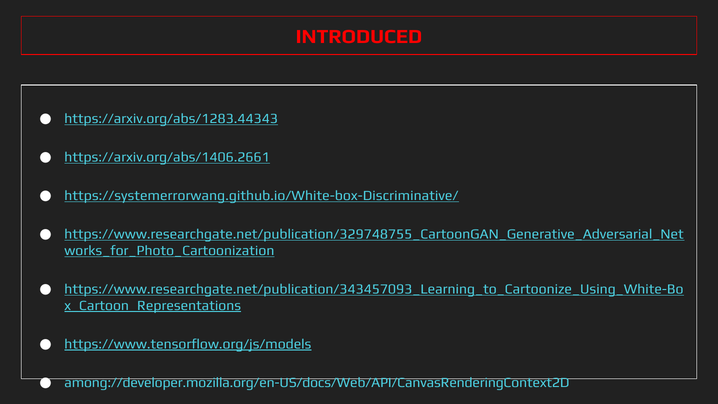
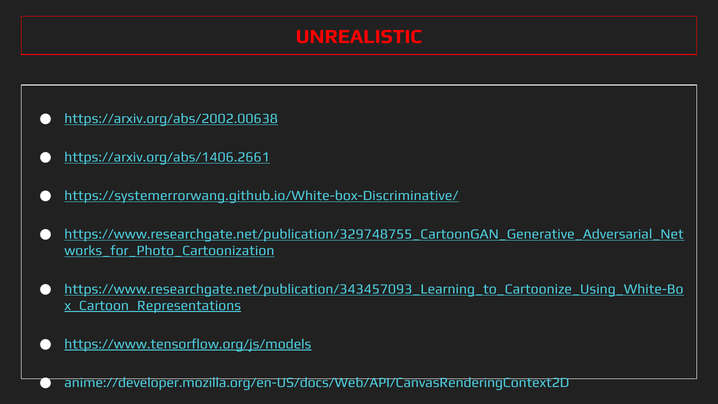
INTRODUCED: INTRODUCED -> UNREALISTIC
https://arxiv.org/abs/1283.44343: https://arxiv.org/abs/1283.44343 -> https://arxiv.org/abs/2002.00638
among://developer.mozilla.org/en-US/docs/Web/API/CanvasRenderingContext2D: among://developer.mozilla.org/en-US/docs/Web/API/CanvasRenderingContext2D -> anime://developer.mozilla.org/en-US/docs/Web/API/CanvasRenderingContext2D
